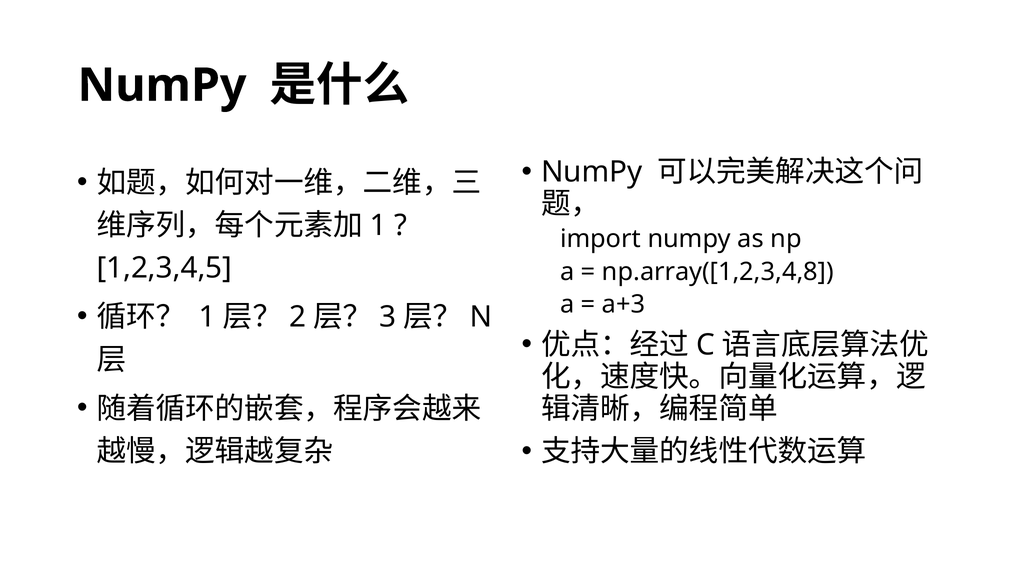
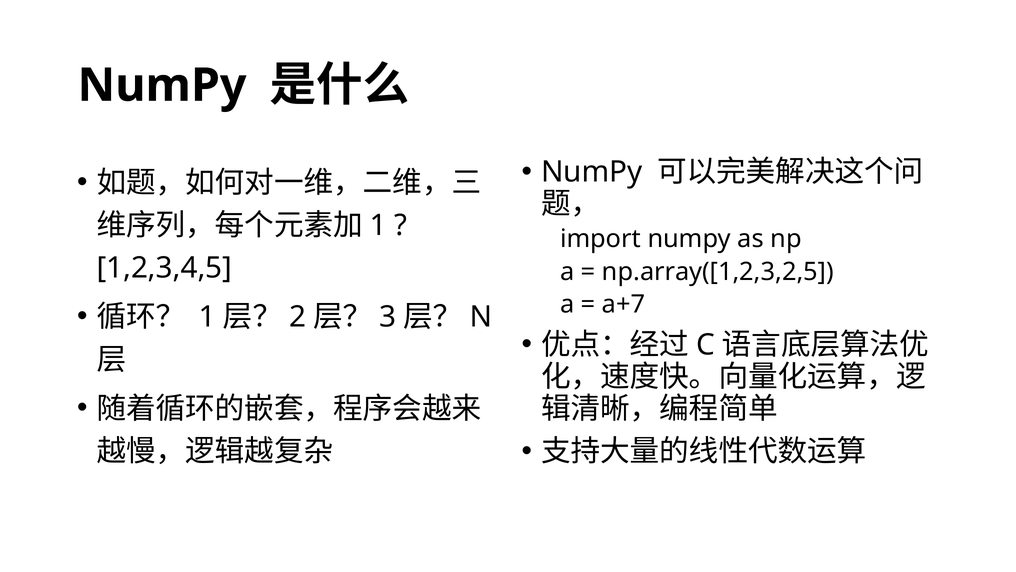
np.array([1,2,3,4,8: np.array([1,2,3,4,8 -> np.array([1,2,3,2,5
a+3: a+3 -> a+7
